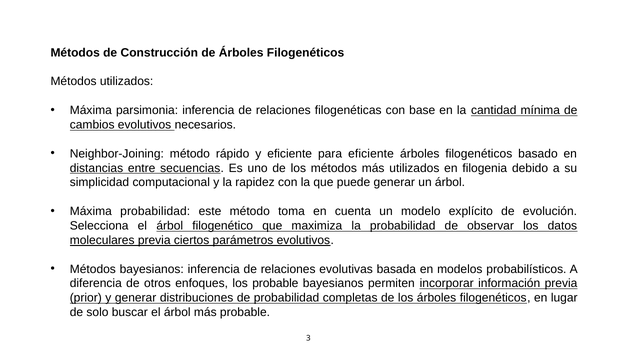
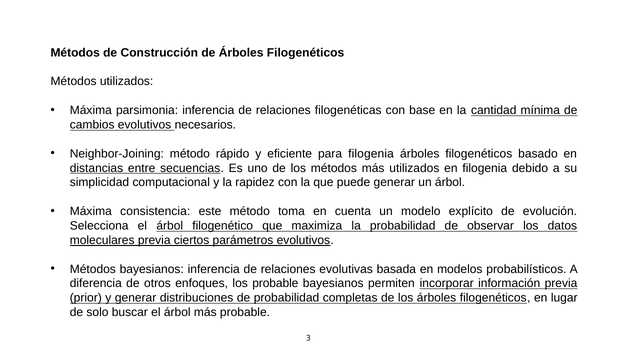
para eficiente: eficiente -> filogenia
Máxima probabilidad: probabilidad -> consistencia
